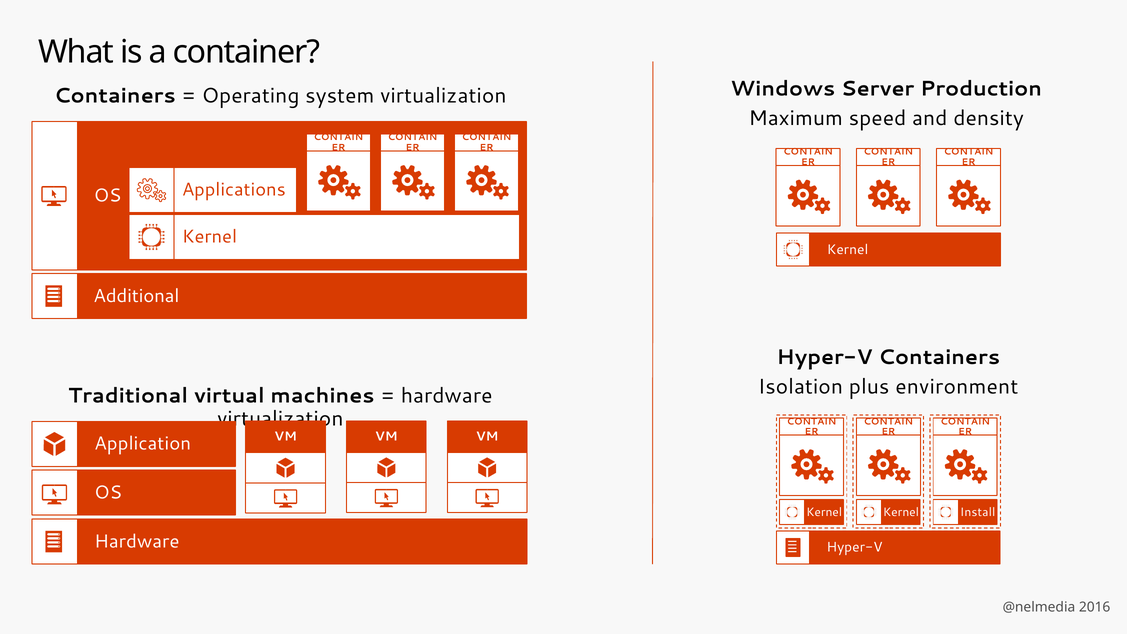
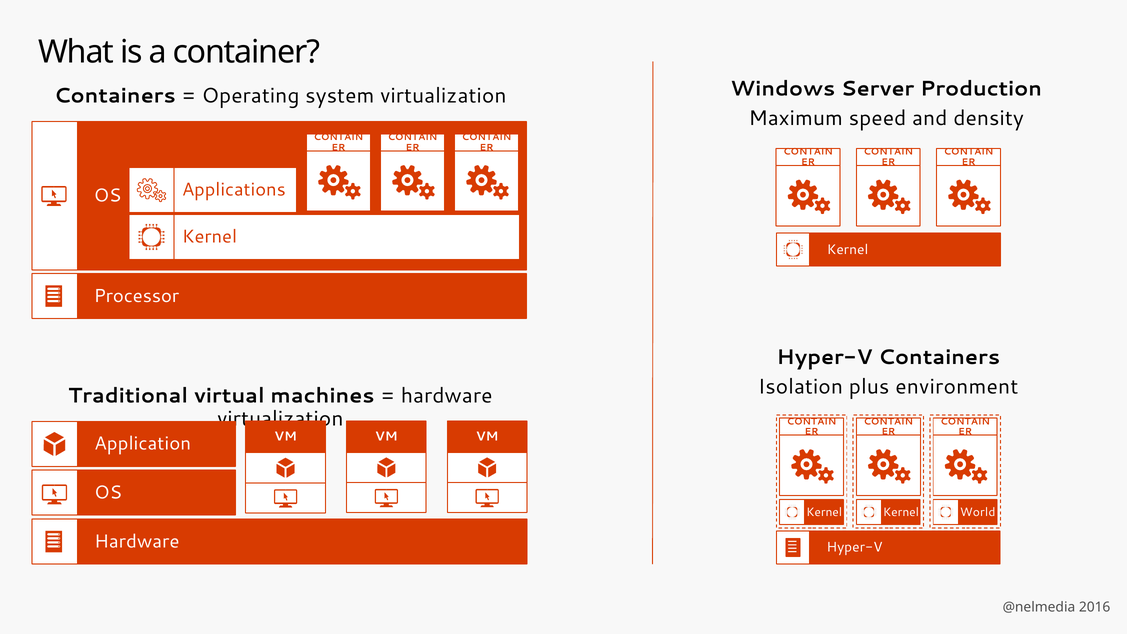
Additional: Additional -> Processor
Install: Install -> World
